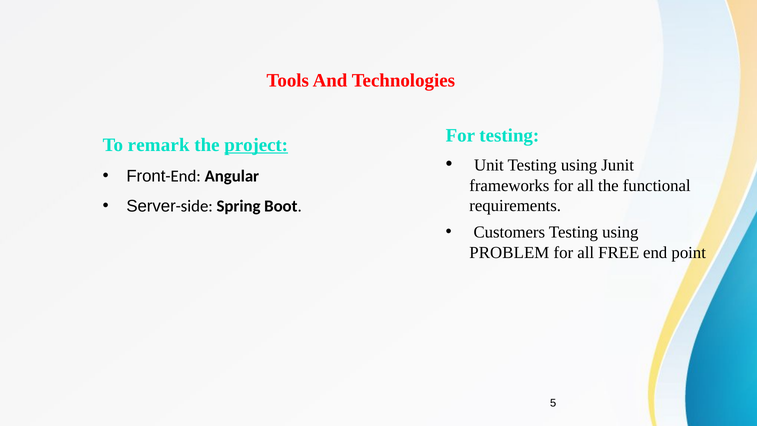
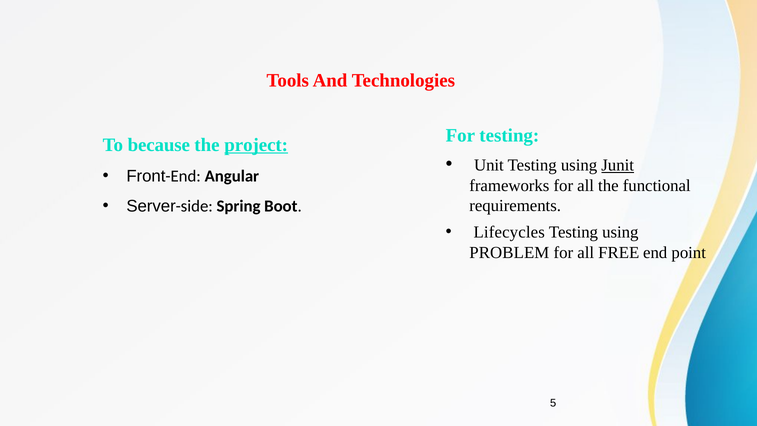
remark: remark -> because
Junit underline: none -> present
Customers: Customers -> Lifecycles
